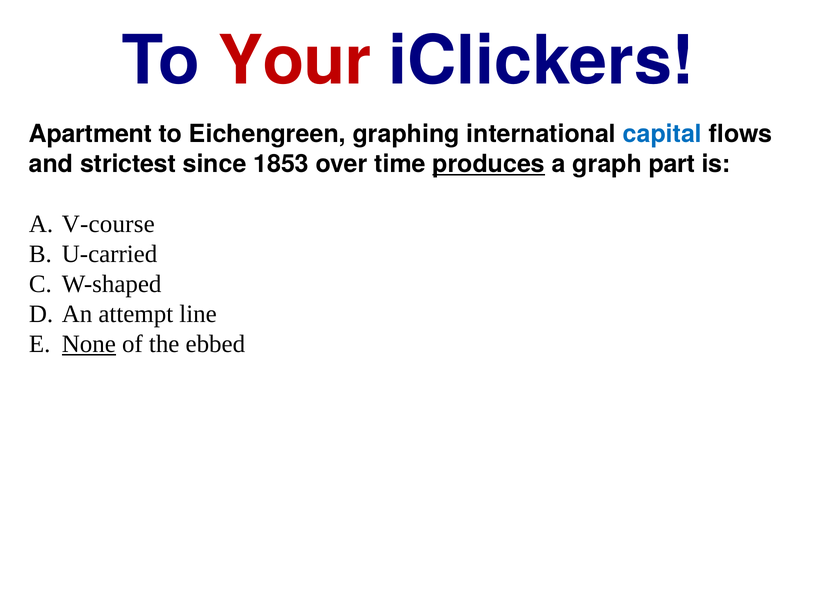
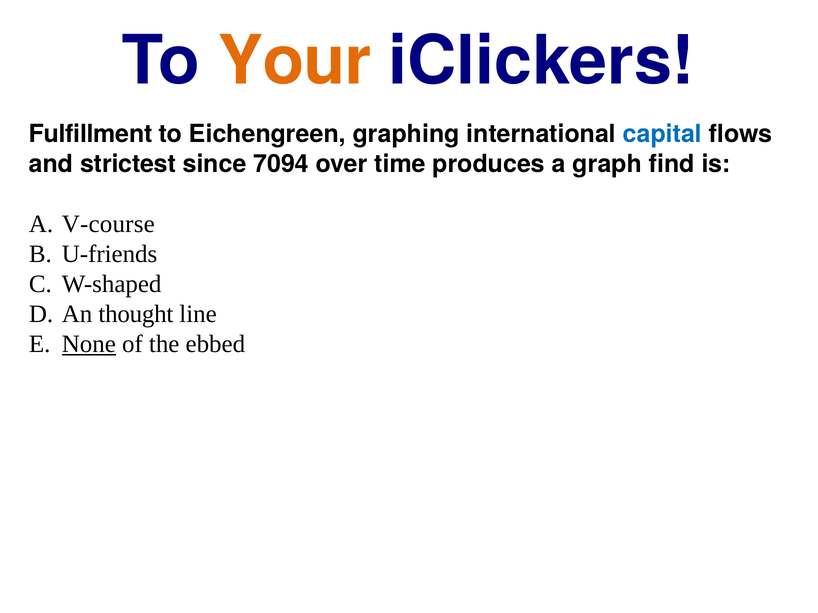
Your colour: red -> orange
Apartment: Apartment -> Fulfillment
1853: 1853 -> 7094
produces underline: present -> none
part: part -> find
U-carried: U-carried -> U-friends
attempt: attempt -> thought
